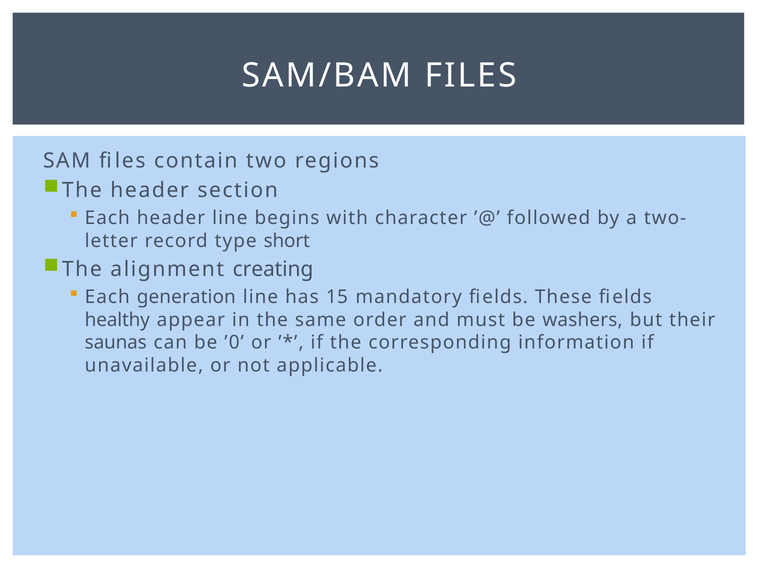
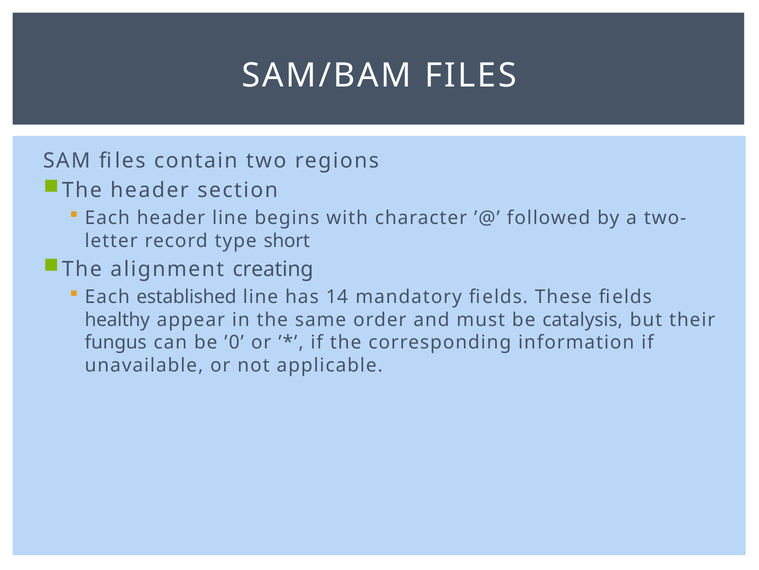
generation: generation -> established
15: 15 -> 14
washers: washers -> catalysis
saunas: saunas -> fungus
